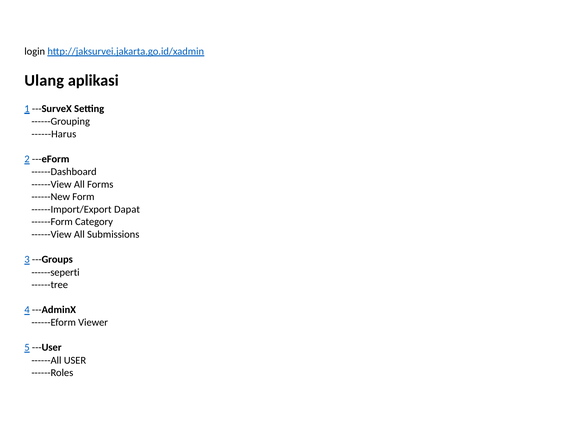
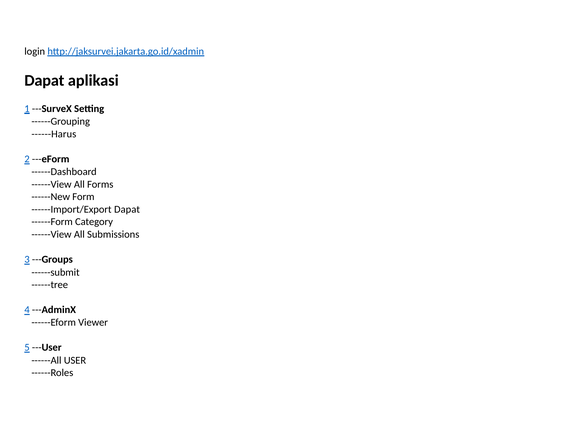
Ulang at (44, 81): Ulang -> Dapat
------seperti: ------seperti -> ------submit
